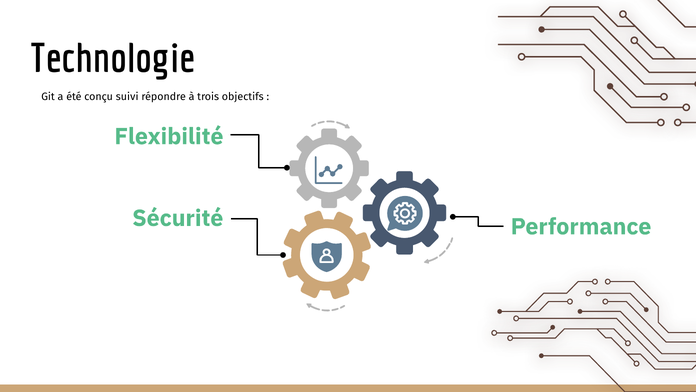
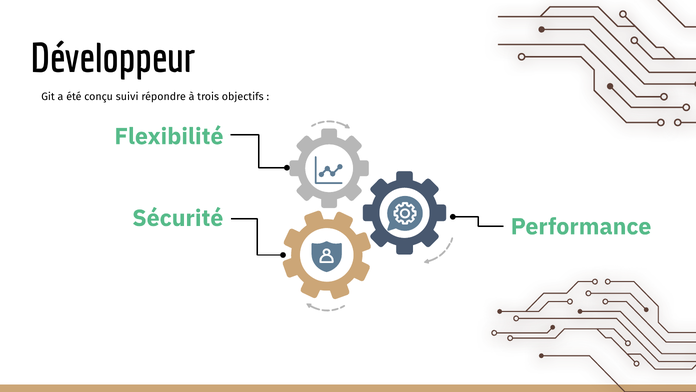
Technologie: Technologie -> Développeur
